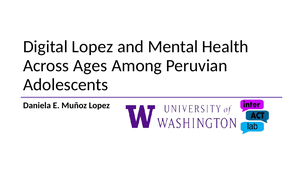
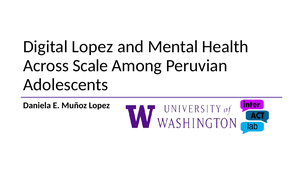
Ages: Ages -> Scale
